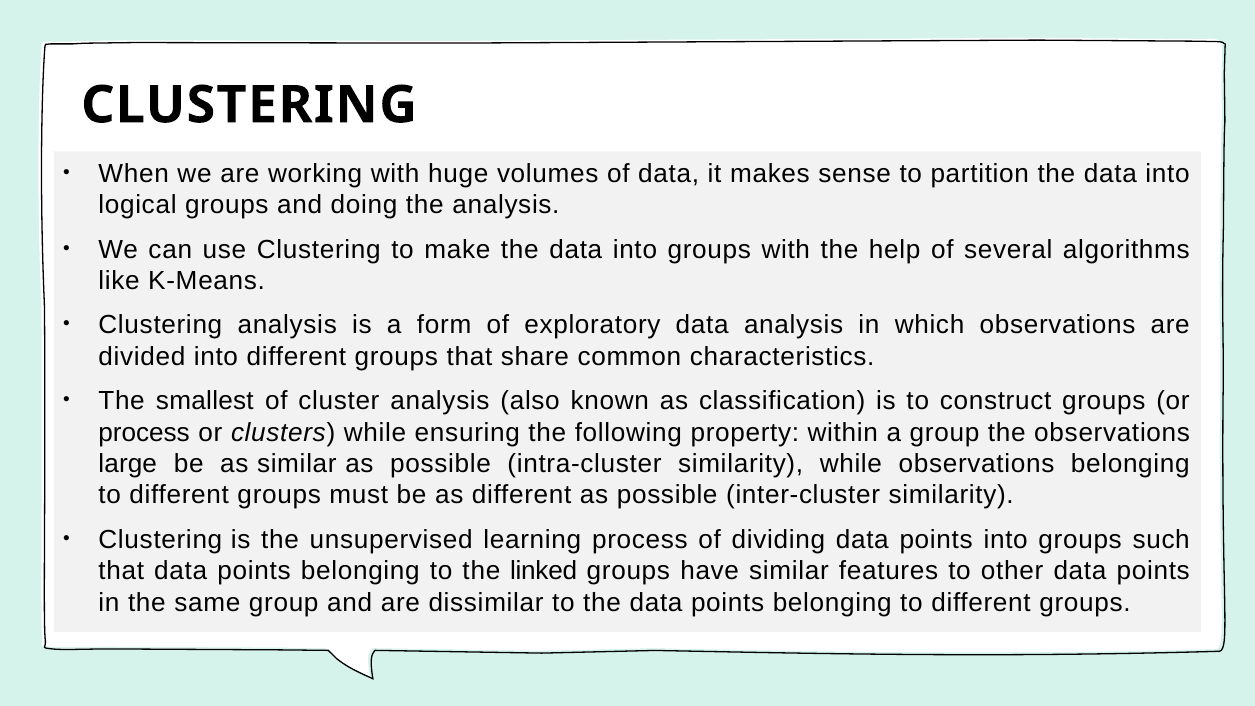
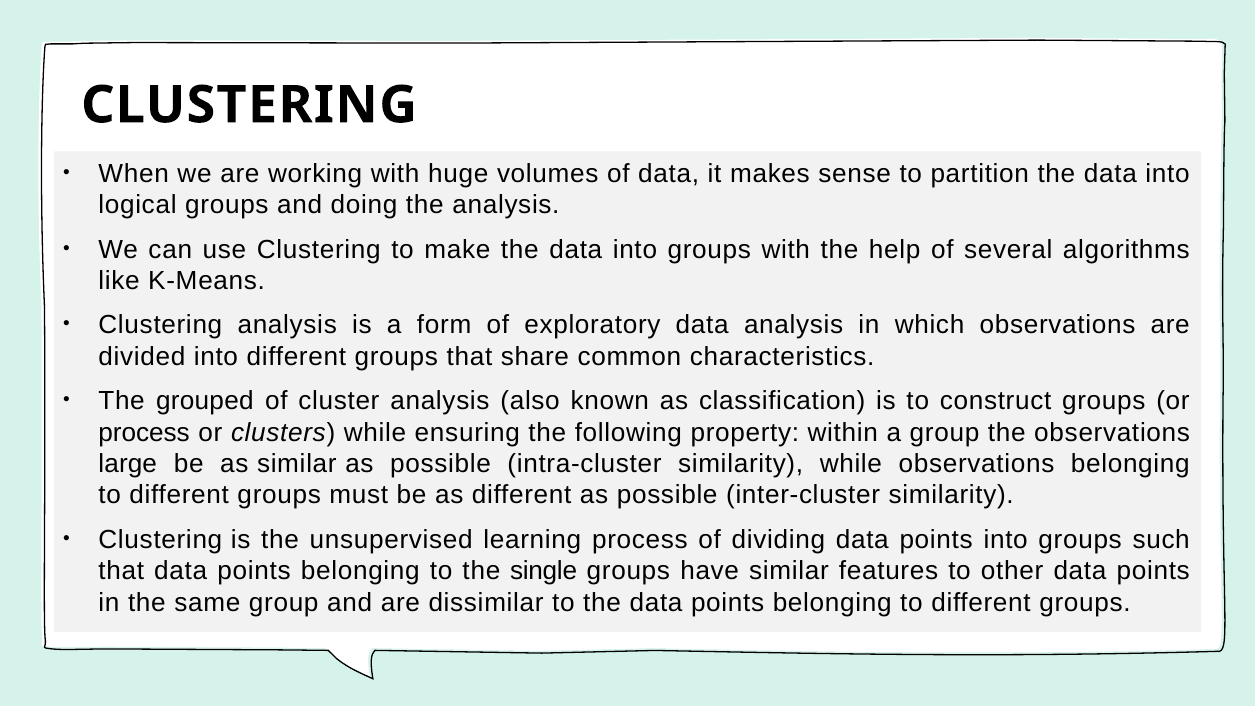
smallest: smallest -> grouped
linked: linked -> single
